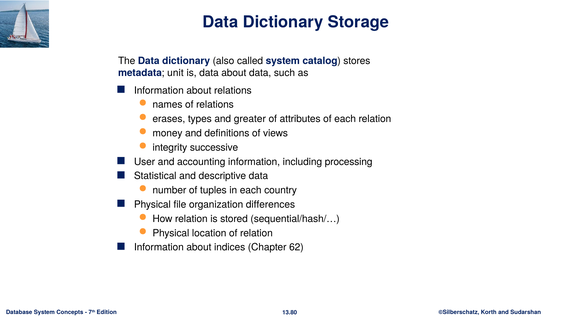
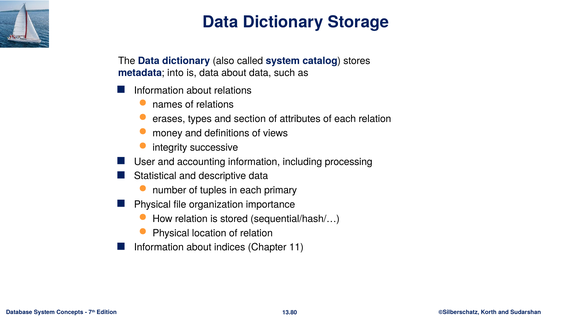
unit: unit -> into
greater: greater -> section
country: country -> primary
differences: differences -> importance
62: 62 -> 11
